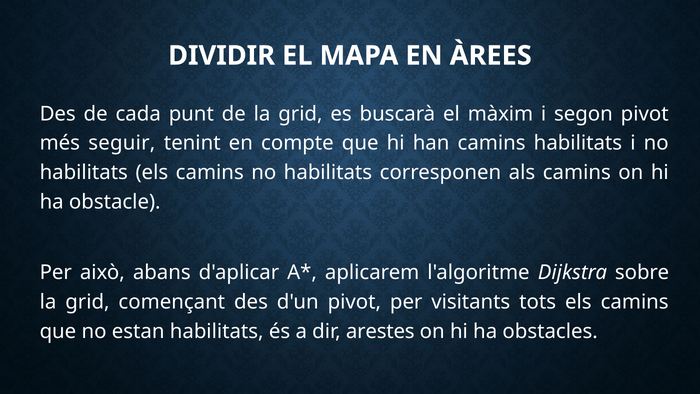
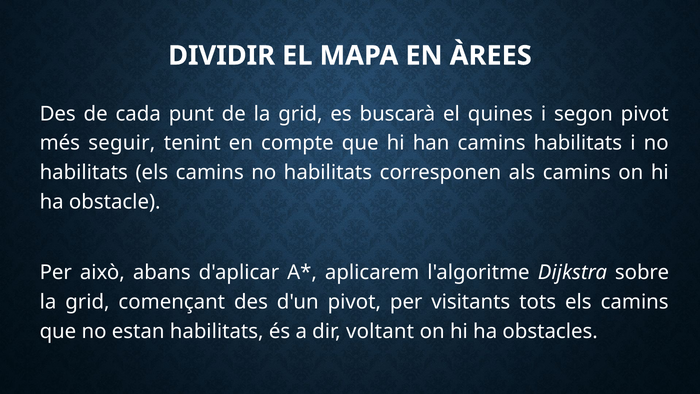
màxim: màxim -> quines
arestes: arestes -> voltant
